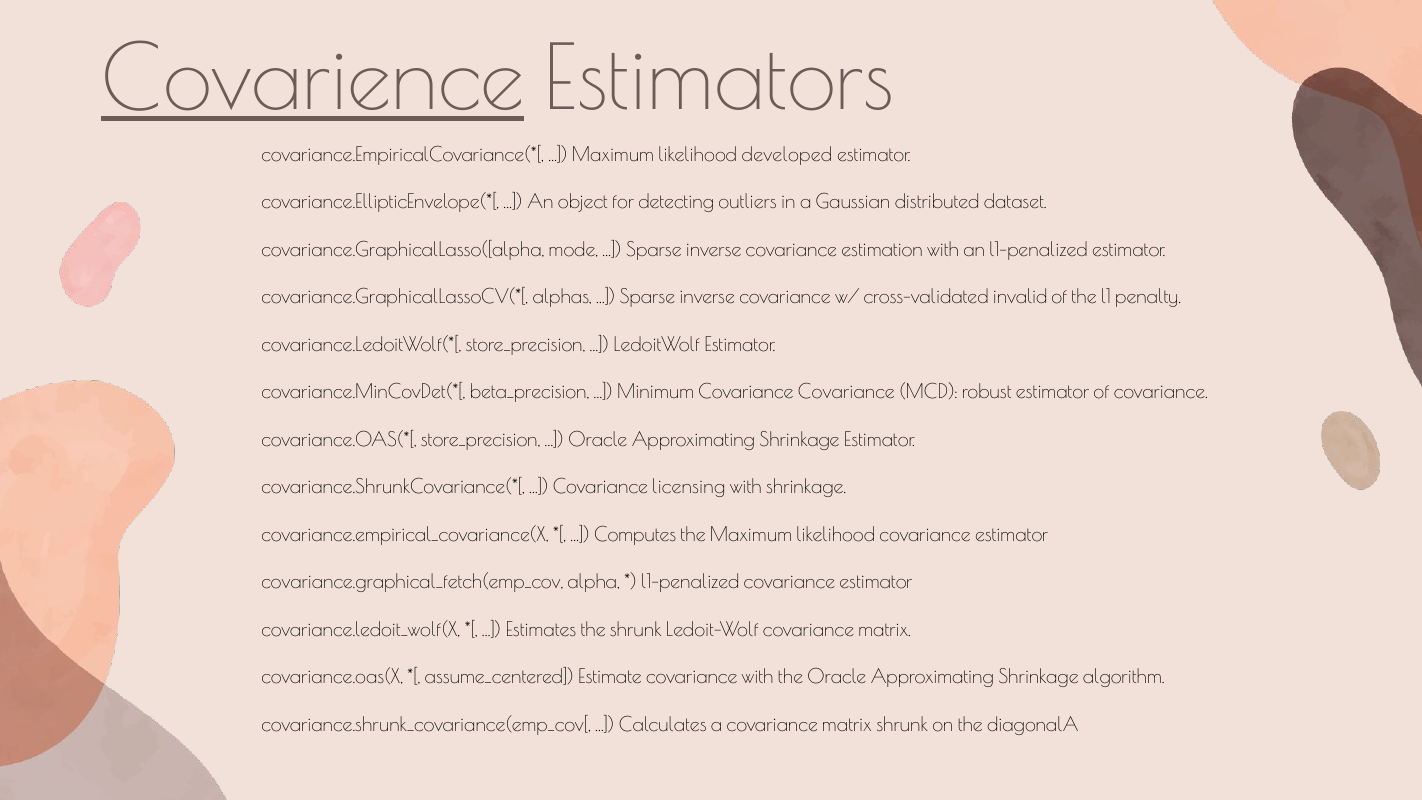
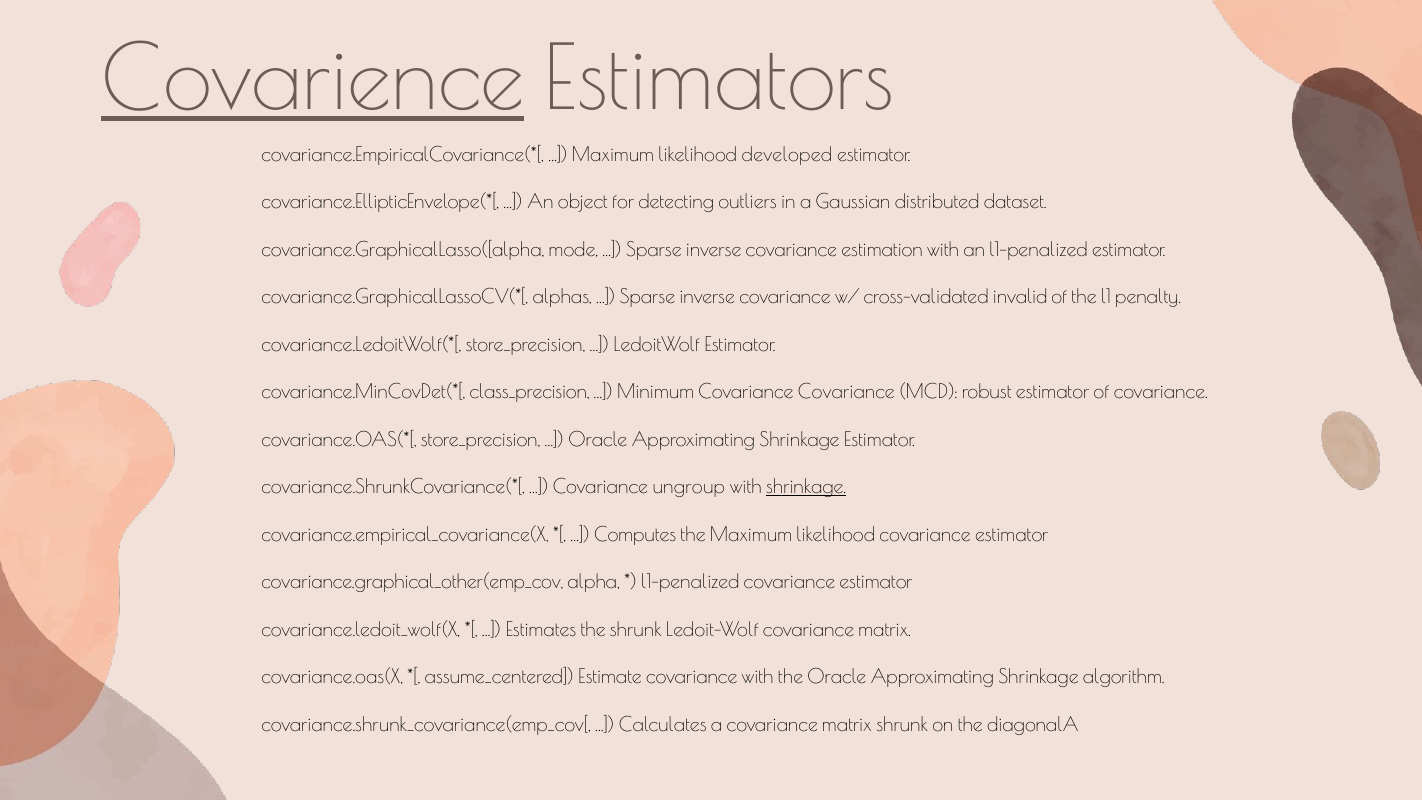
beta_precision: beta_precision -> class_precision
licensing: licensing -> ungroup
shrinkage at (806, 487) underline: none -> present
covariance.graphical_fetch(emp_cov: covariance.graphical_fetch(emp_cov -> covariance.graphical_other(emp_cov
